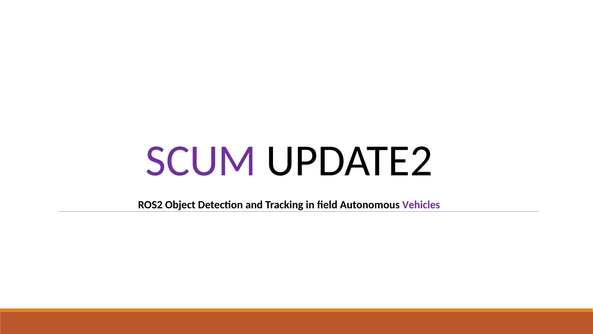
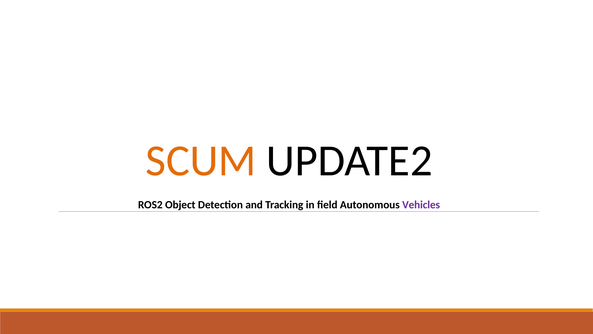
SCUM colour: purple -> orange
